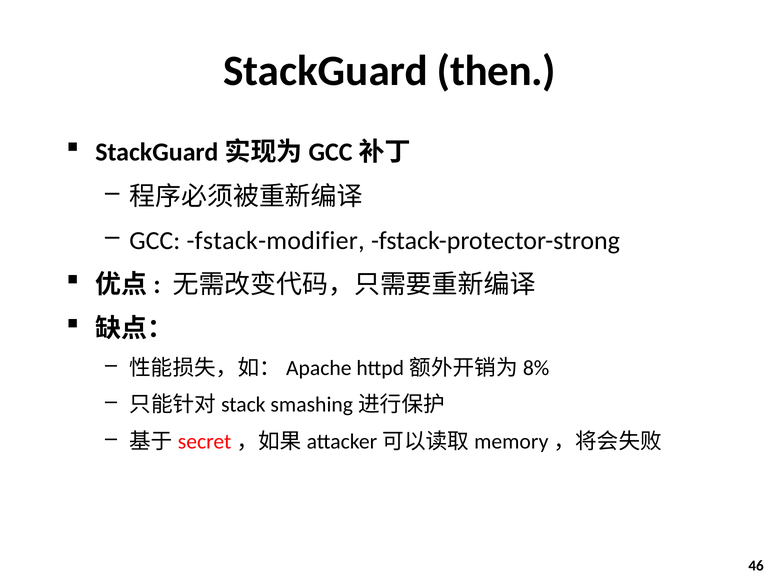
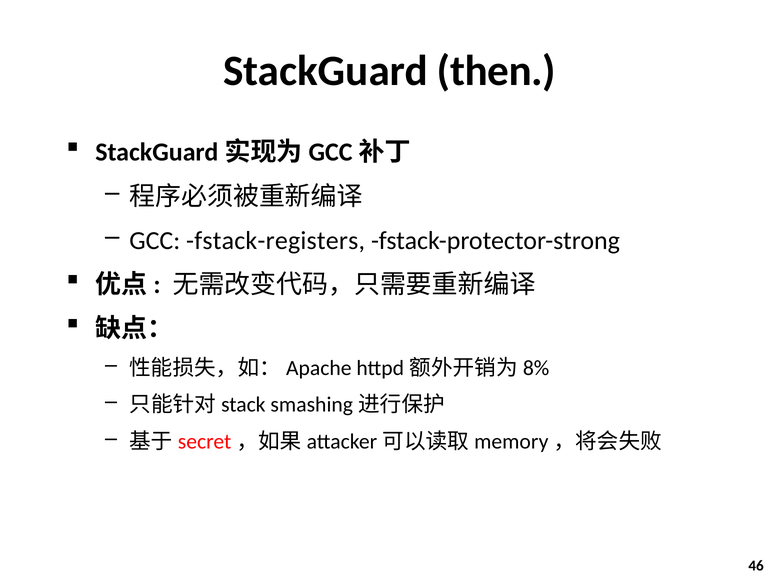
fstack-modifier: fstack-modifier -> fstack-registers
